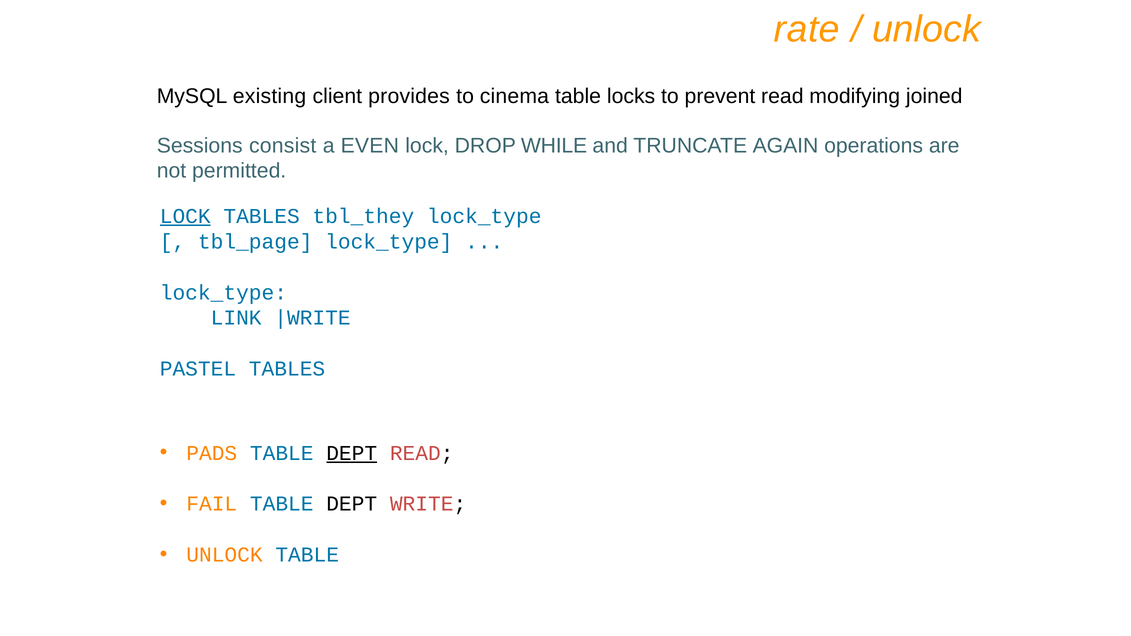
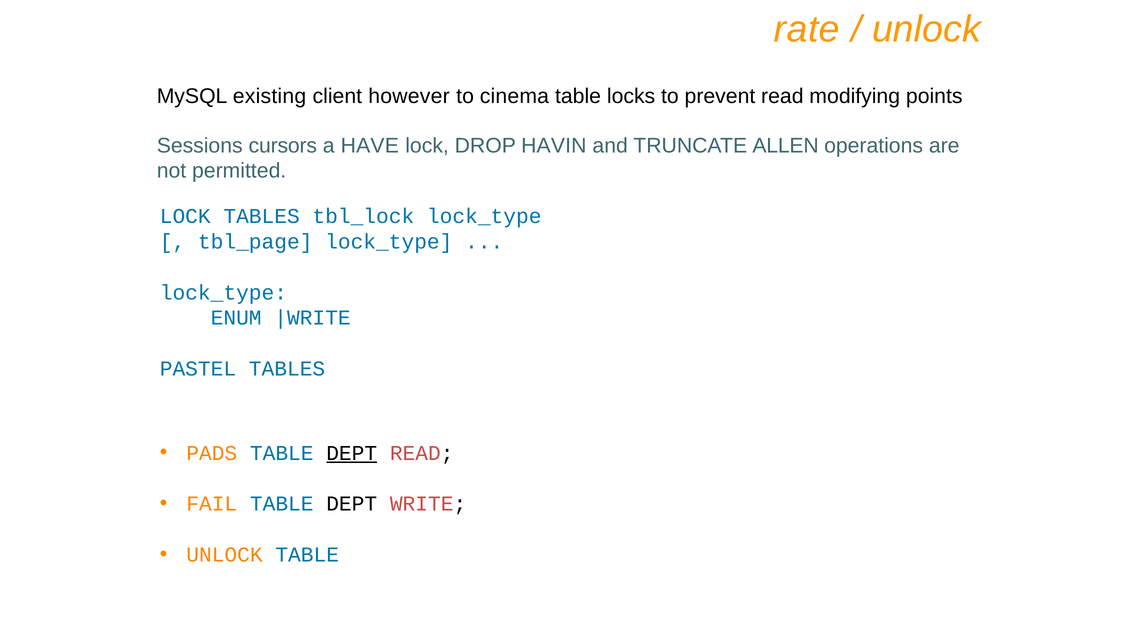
provides: provides -> however
joined: joined -> points
consist: consist -> cursors
EVEN: EVEN -> HAVE
WHILE: WHILE -> HAVIN
AGAIN: AGAIN -> ALLEN
LOCK at (185, 216) underline: present -> none
tbl_they: tbl_they -> tbl_lock
LINK: LINK -> ENUM
